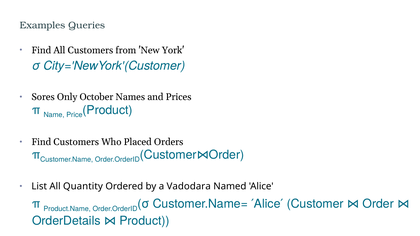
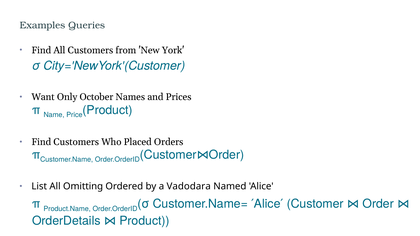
Sores: Sores -> Want
Quantity: Quantity -> Omitting
